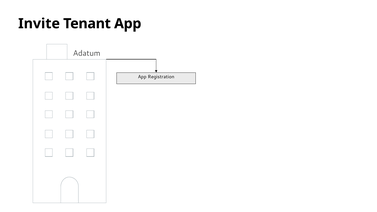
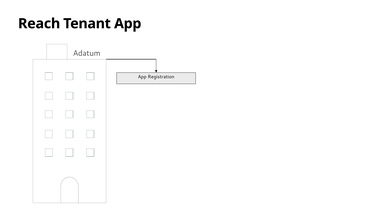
Invite: Invite -> Reach
